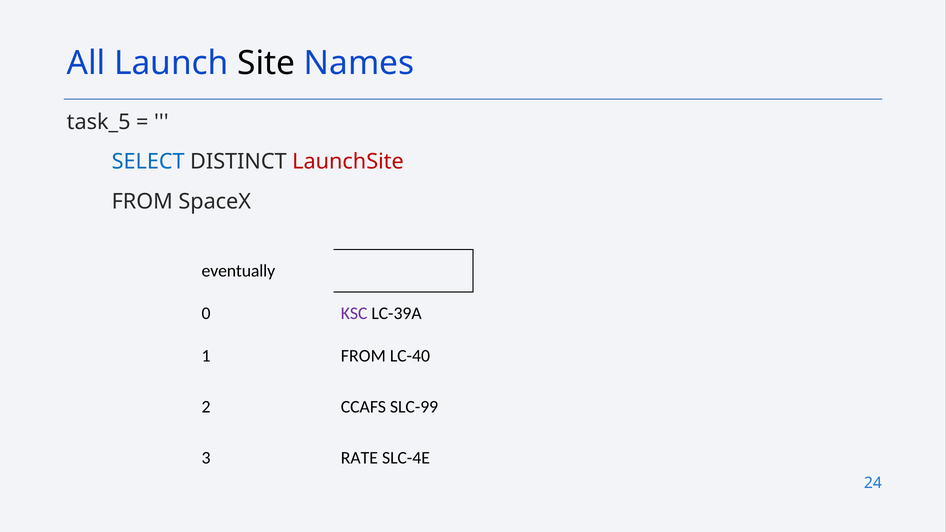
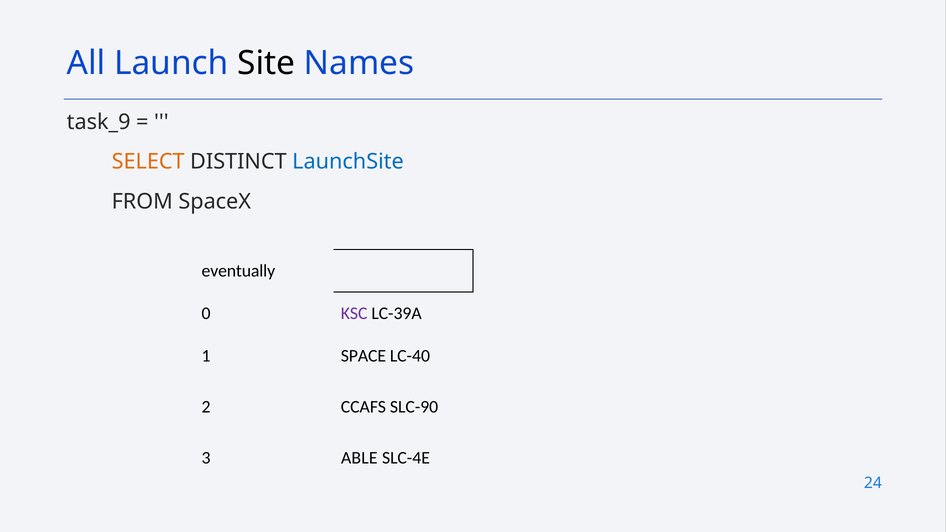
task_5: task_5 -> task_9
SELECT colour: blue -> orange
LaunchSite colour: red -> blue
1 FROM: FROM -> SPACE
SLC-99: SLC-99 -> SLC-90
RATE: RATE -> ABLE
